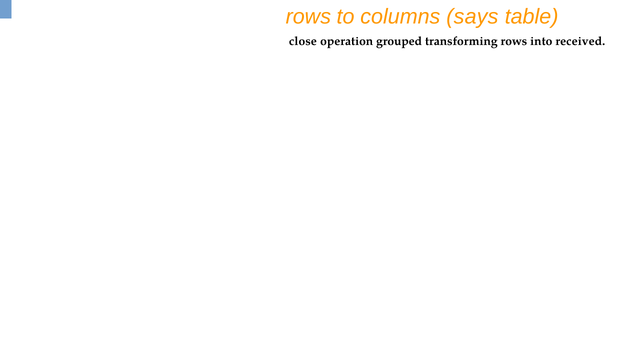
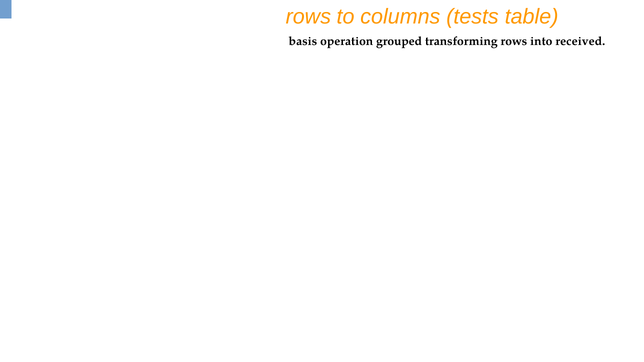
says: says -> tests
close: close -> basis
